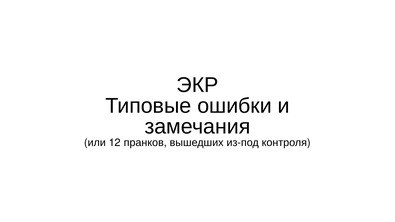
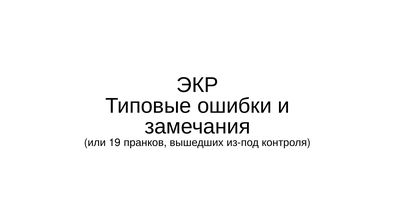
12: 12 -> 19
